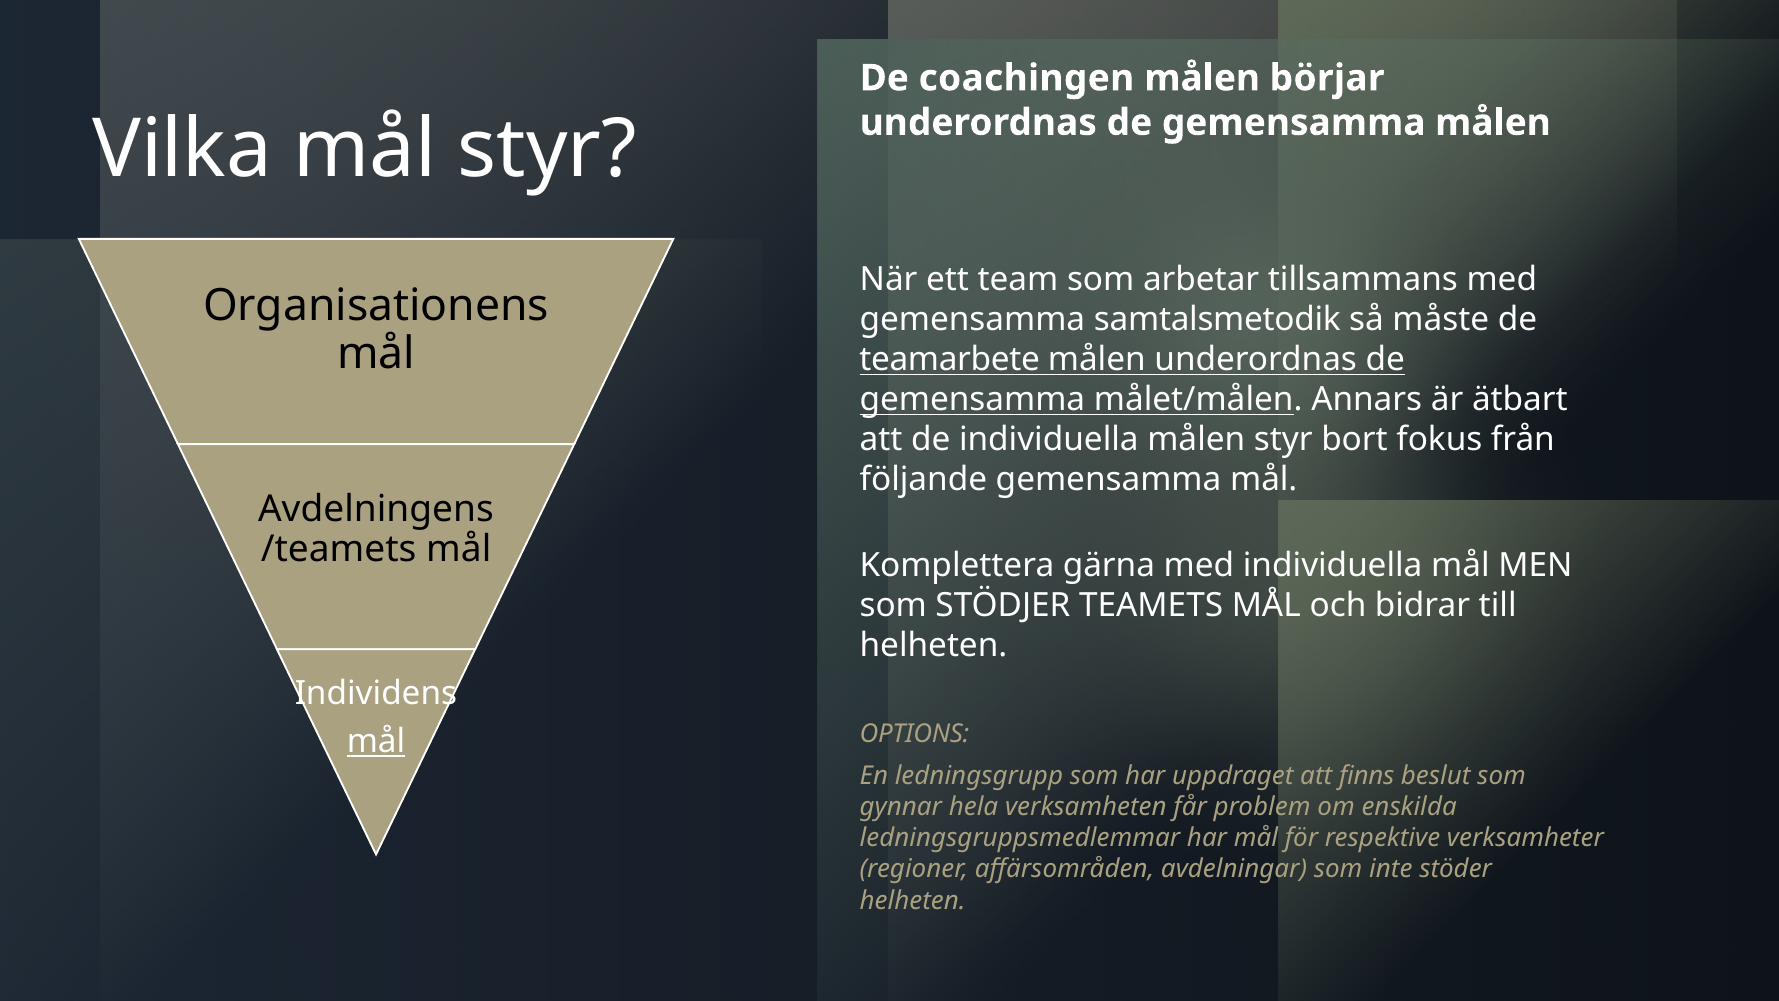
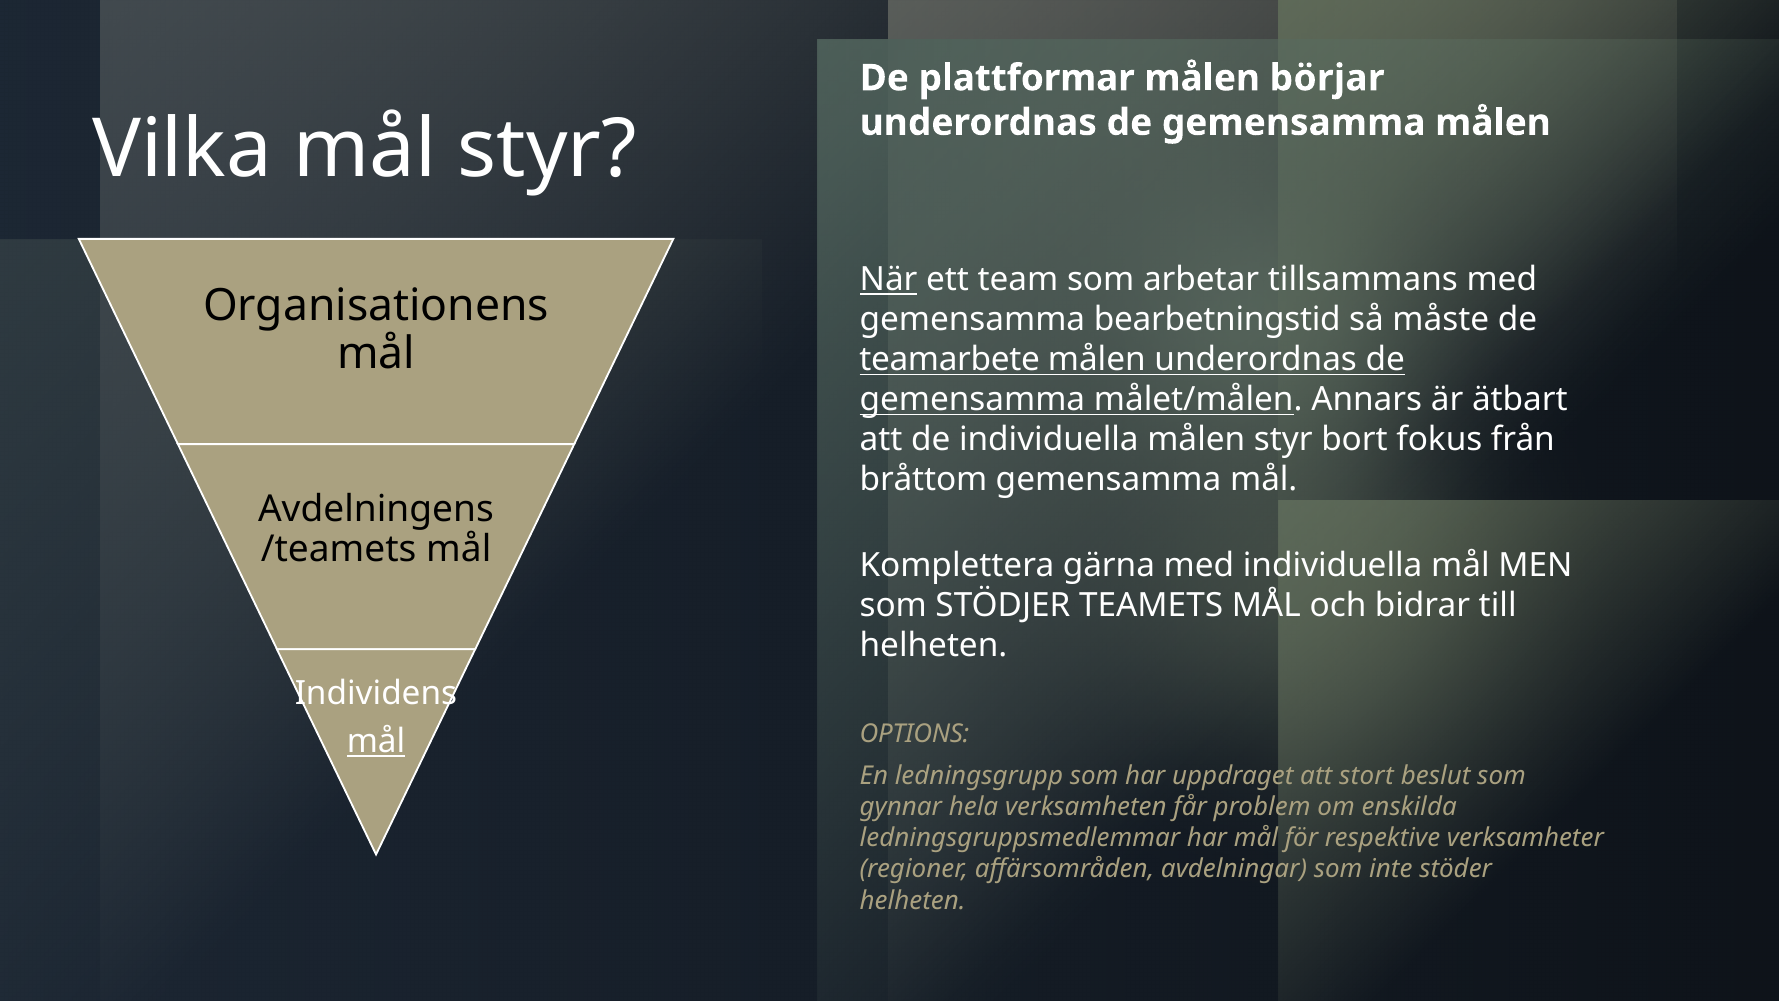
coachingen: coachingen -> plattformar
När underline: none -> present
samtalsmetodik: samtalsmetodik -> bearbetningstid
följande: följande -> bråttom
finns: finns -> stort
